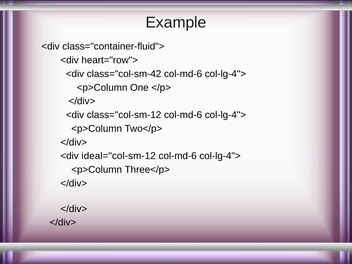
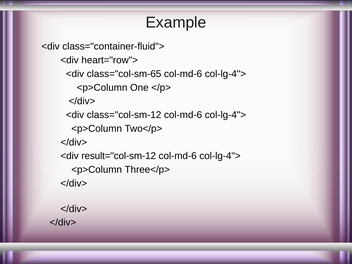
class="col-sm-42: class="col-sm-42 -> class="col-sm-65
ideal="col-sm-12: ideal="col-sm-12 -> result="col-sm-12
